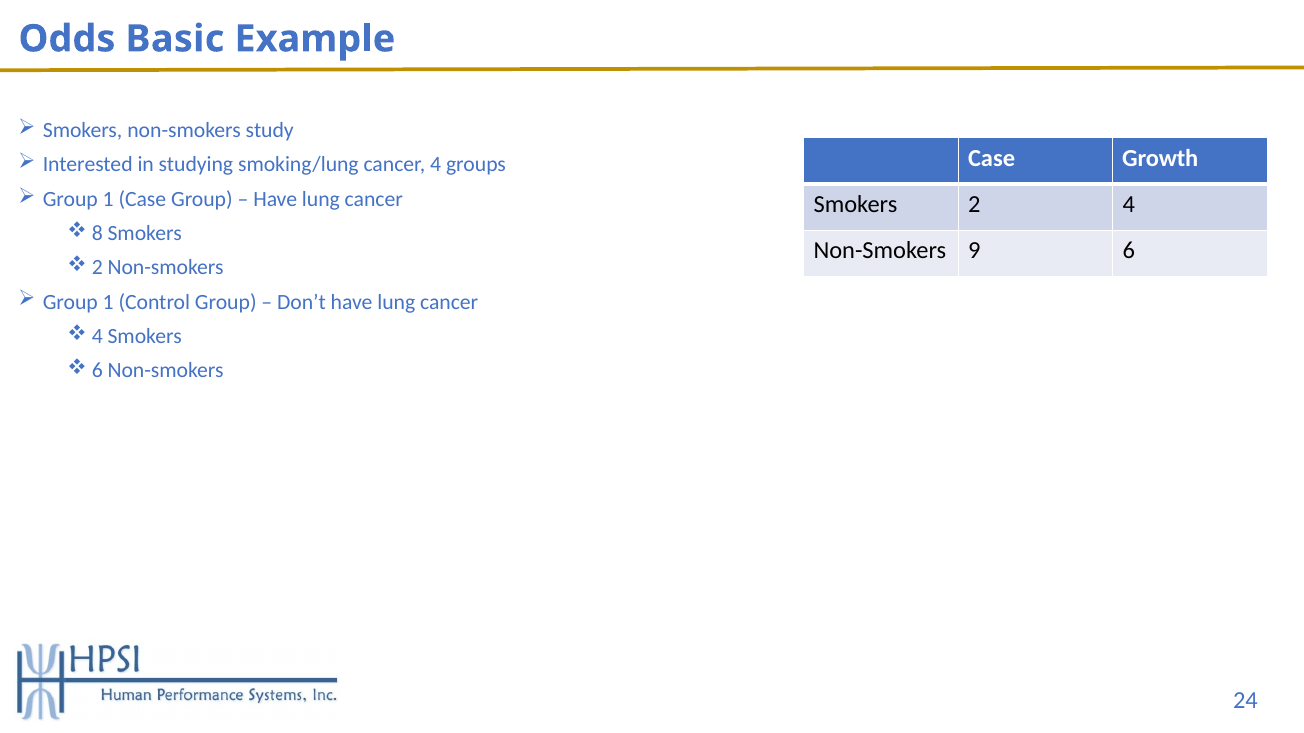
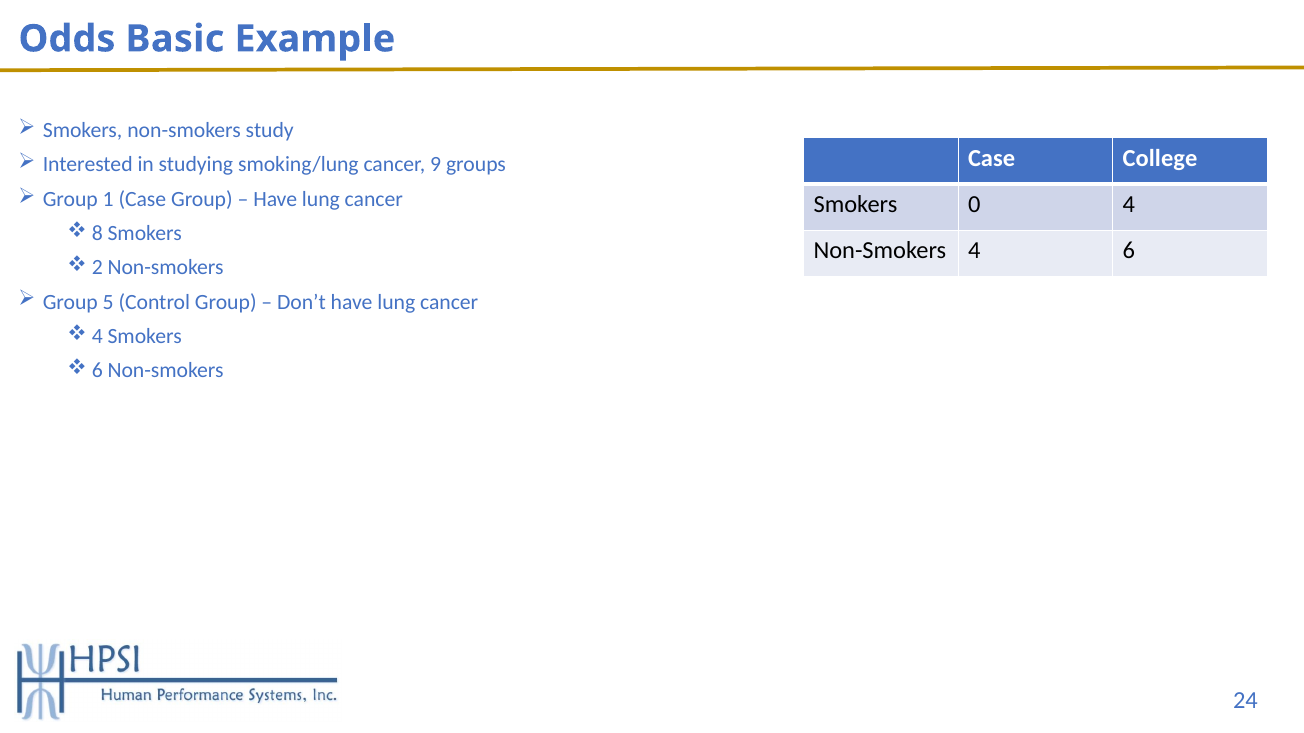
Growth: Growth -> College
cancer 4: 4 -> 9
2: 2 -> 0
Non-Smokers 9: 9 -> 4
1 at (108, 302): 1 -> 5
